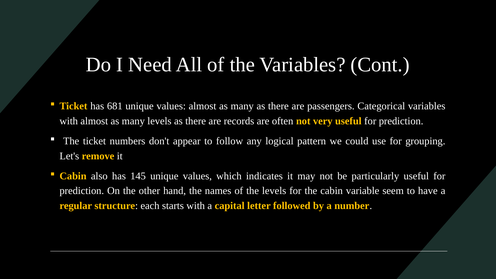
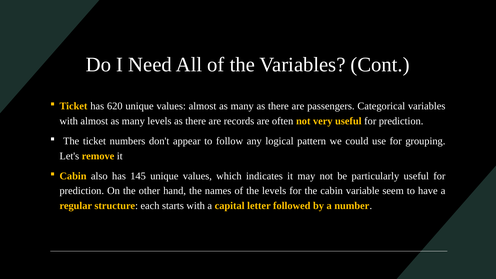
681: 681 -> 620
